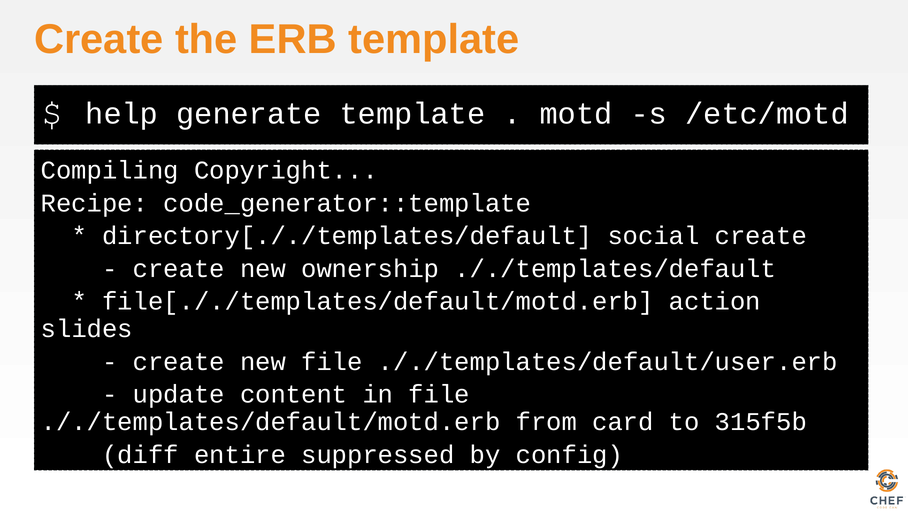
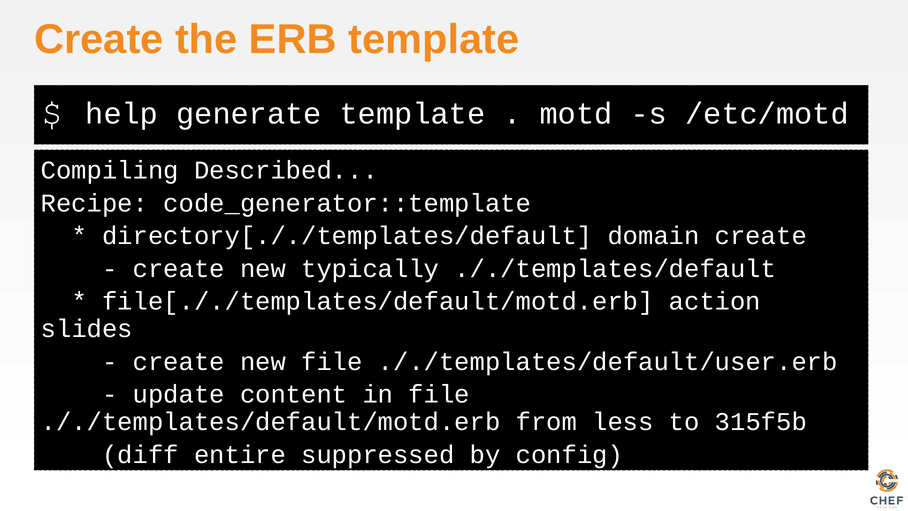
Copyright: Copyright -> Described
social: social -> domain
ownership: ownership -> typically
card: card -> less
